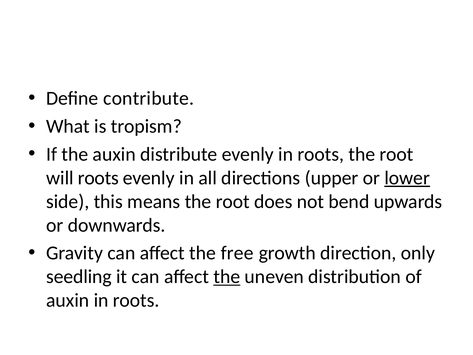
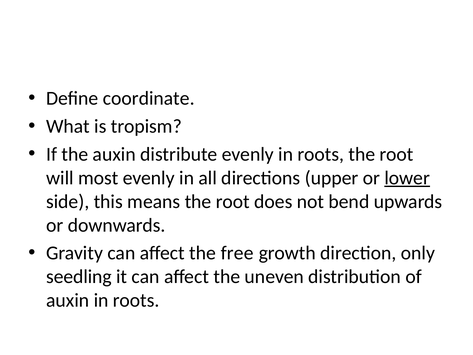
contribute: contribute -> coordinate
will roots: roots -> most
the at (227, 277) underline: present -> none
